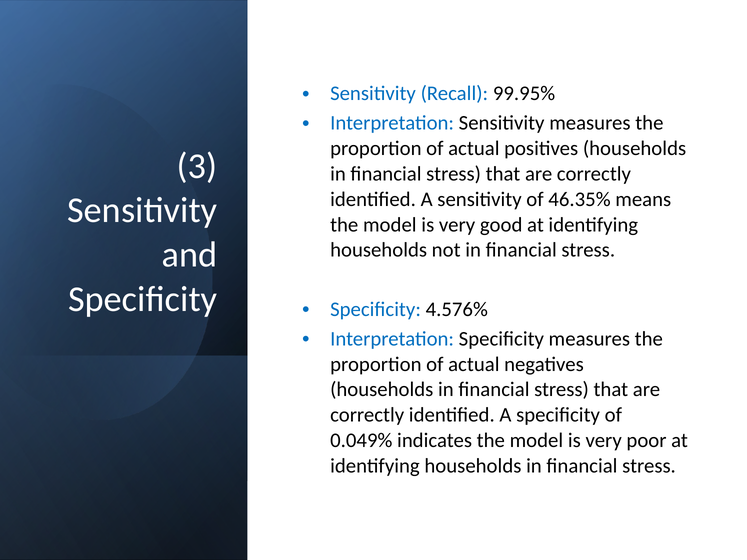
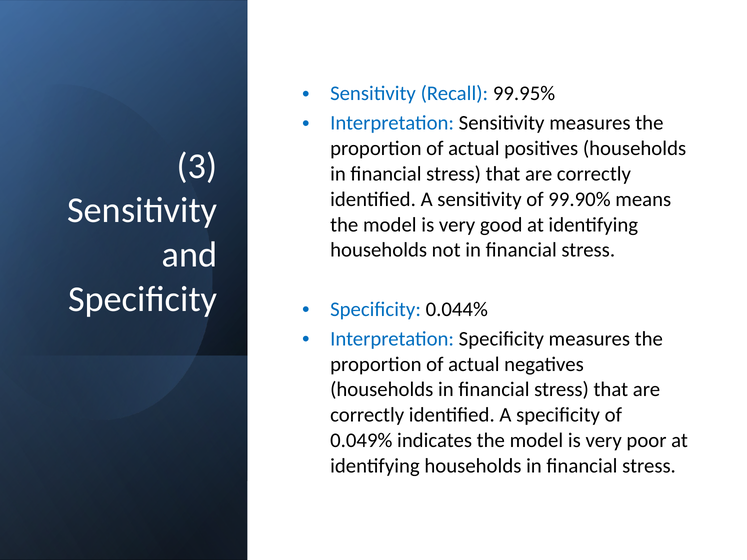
46.35%: 46.35% -> 99.90%
4.576%: 4.576% -> 0.044%
